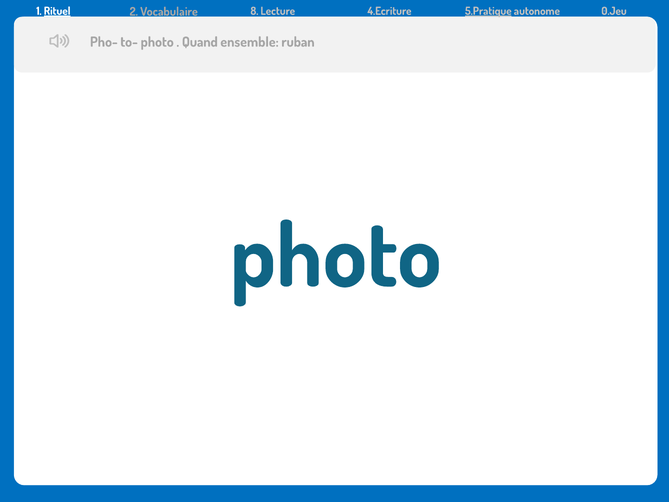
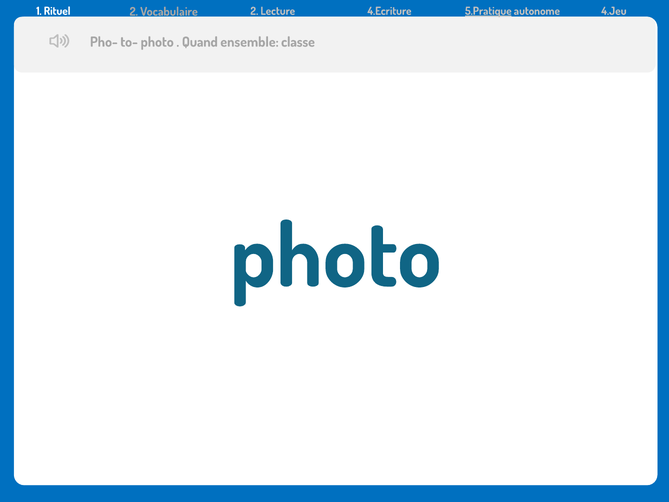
Rituel underline: present -> none
Vocabulaire 8: 8 -> 2
0.Jeu: 0.Jeu -> 4.Jeu
ruban: ruban -> classe
